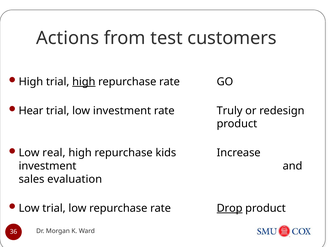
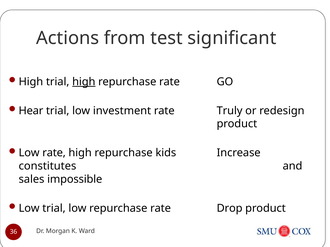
customers: customers -> significant
Low real: real -> rate
investment at (48, 166): investment -> constitutes
evaluation: evaluation -> impossible
Drop underline: present -> none
